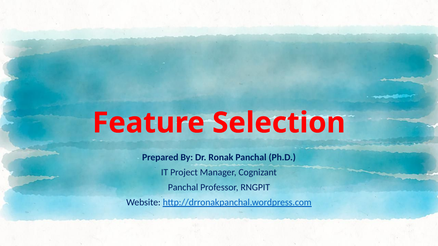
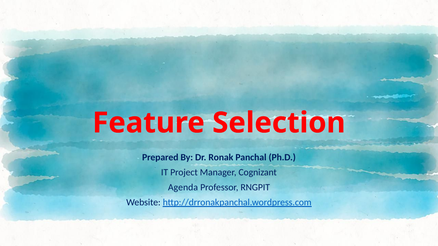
Panchal at (183, 188): Panchal -> Agenda
